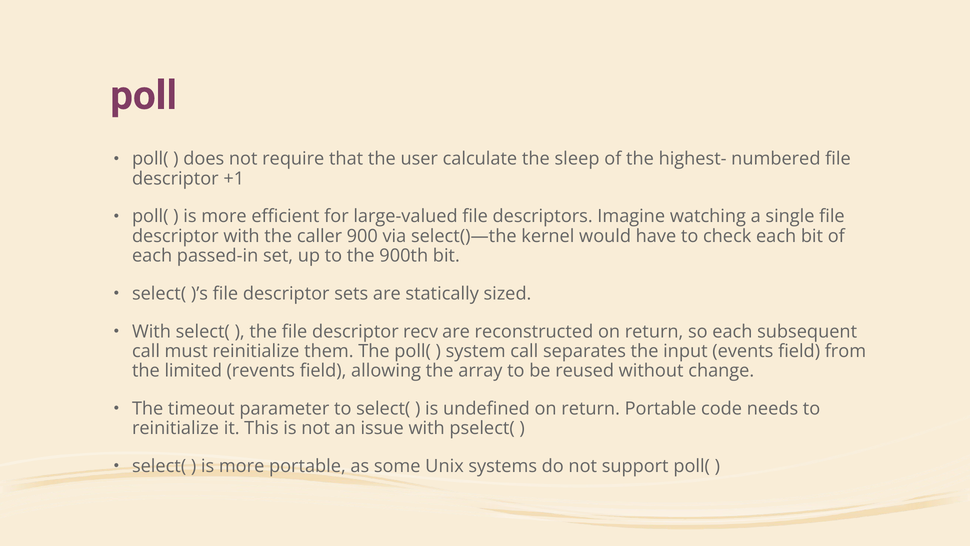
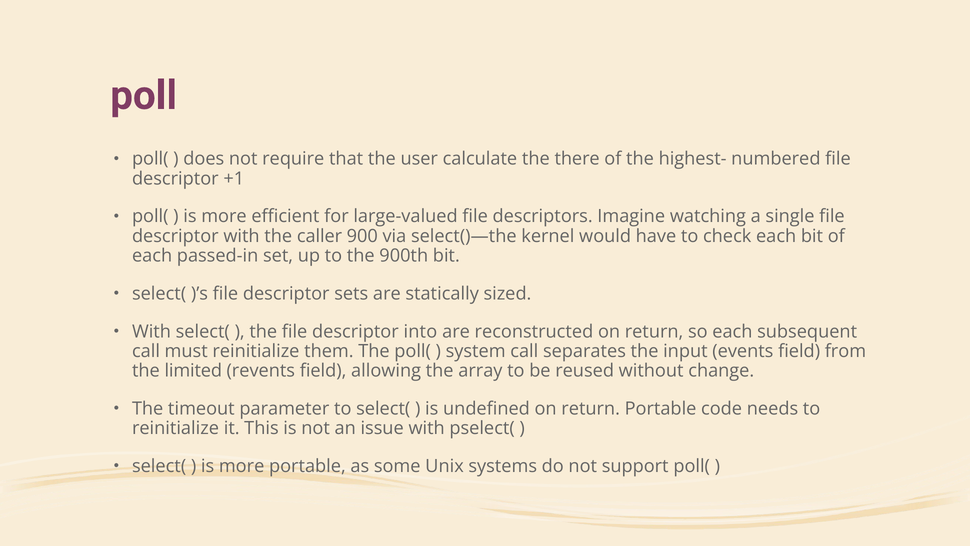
sleep: sleep -> there
recv: recv -> into
